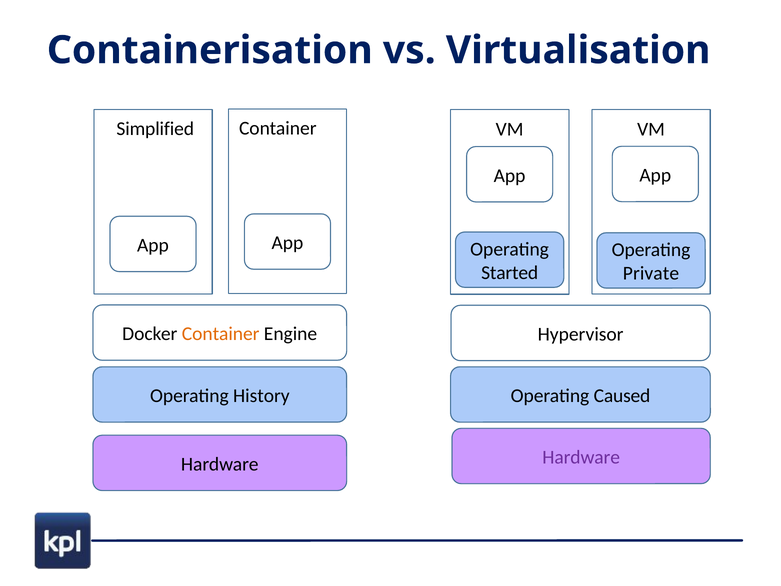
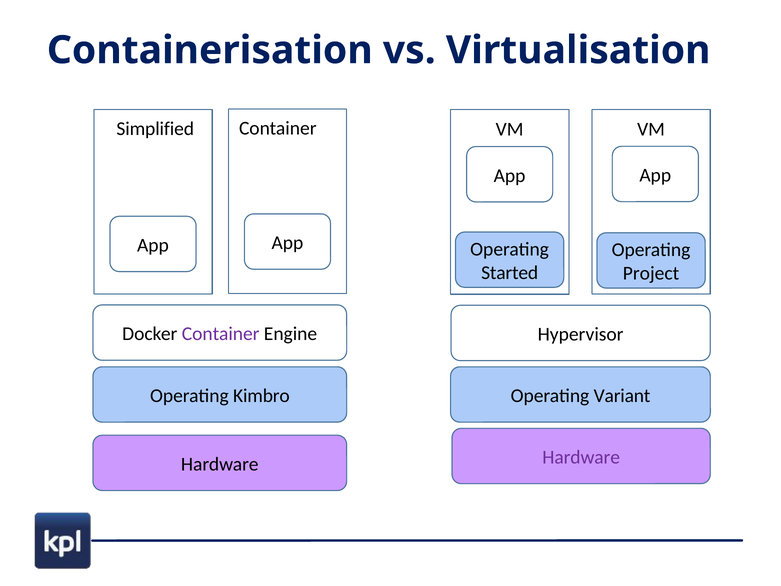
Private: Private -> Project
Container at (221, 334) colour: orange -> purple
History: History -> Kimbro
Caused: Caused -> Variant
